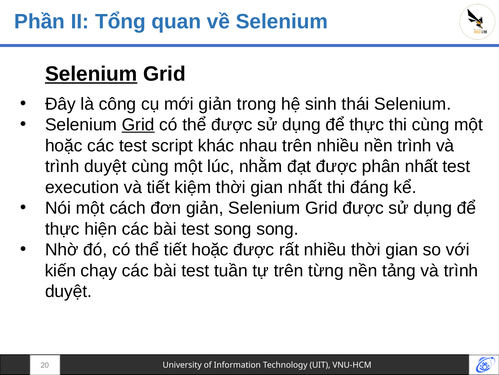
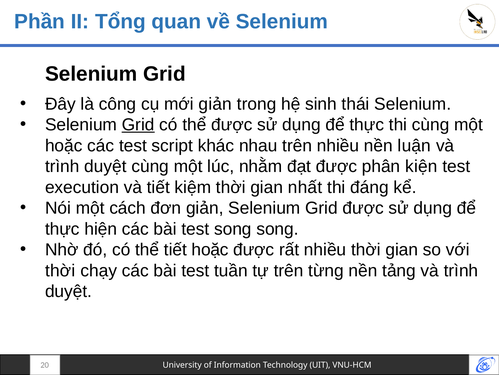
Selenium at (91, 74) underline: present -> none
nền trình: trình -> luận
phân nhất: nhất -> kiện
kiến at (60, 270): kiến -> thời
